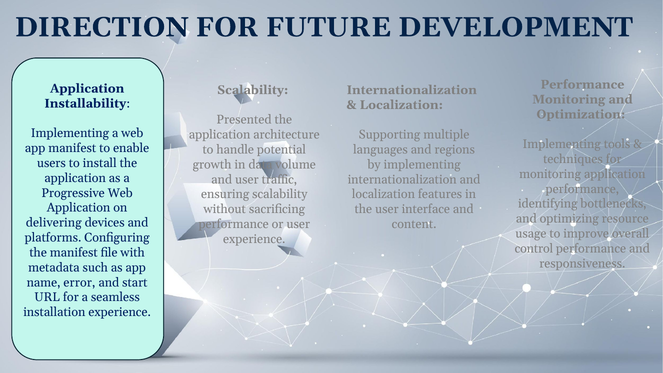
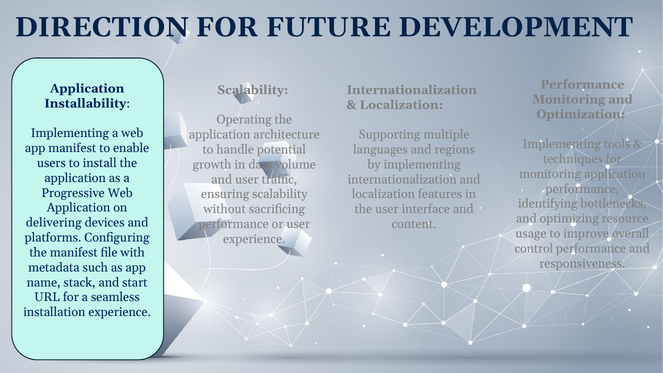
Presented: Presented -> Operating
error: error -> stack
